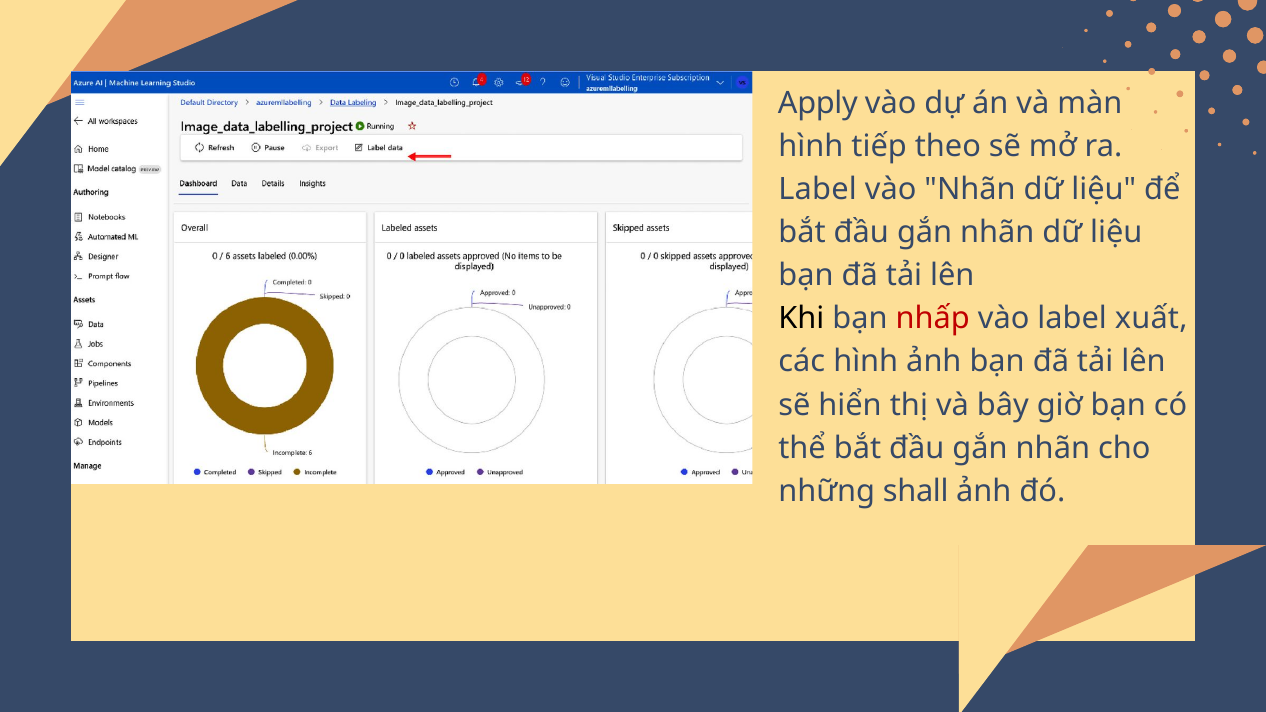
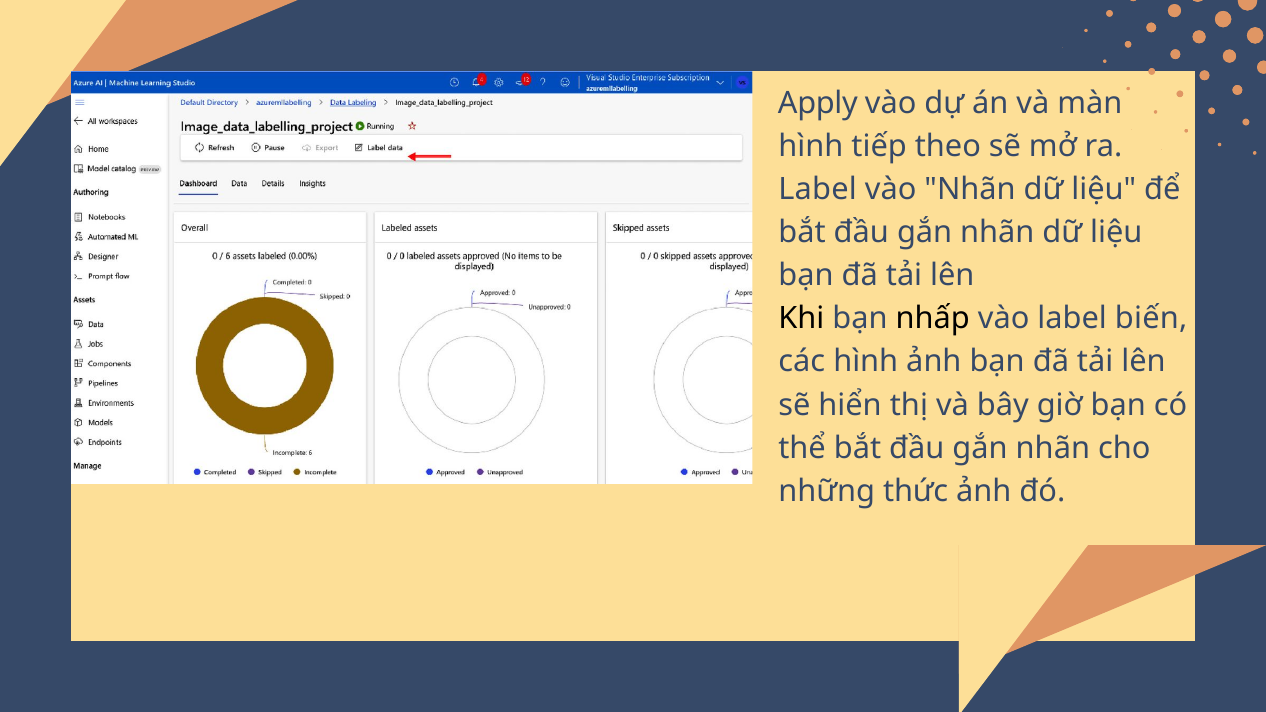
nhấp colour: red -> black
xuất: xuất -> biến
shall: shall -> thức
